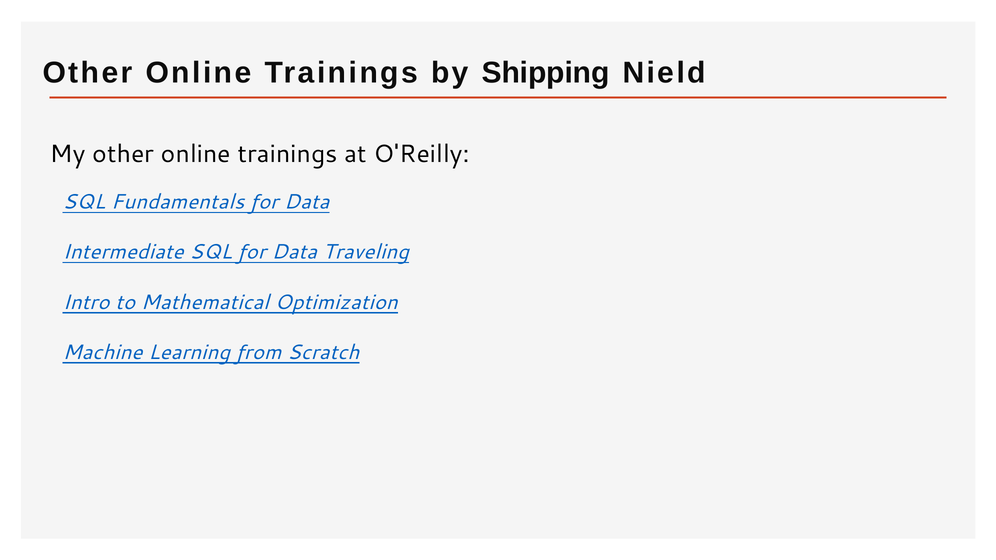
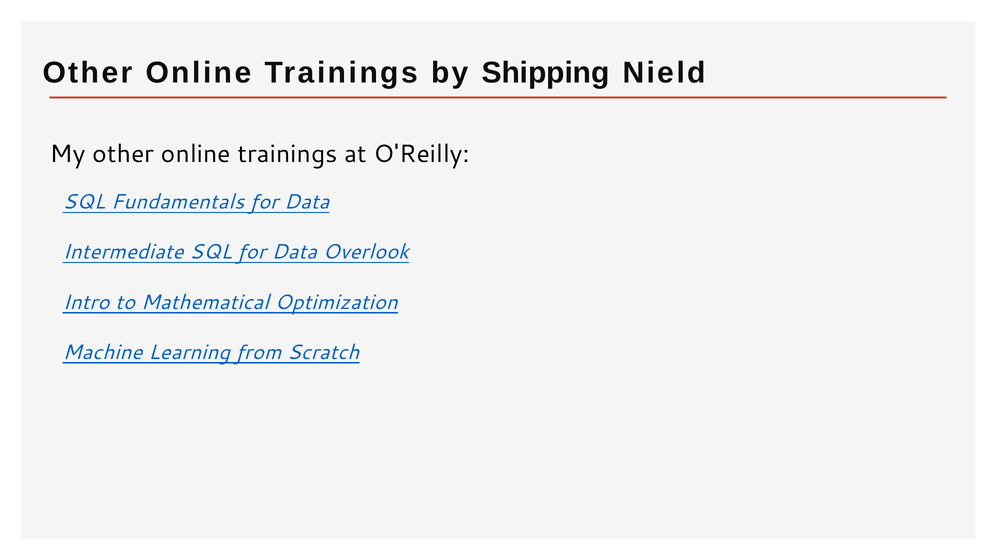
Traveling: Traveling -> Overlook
